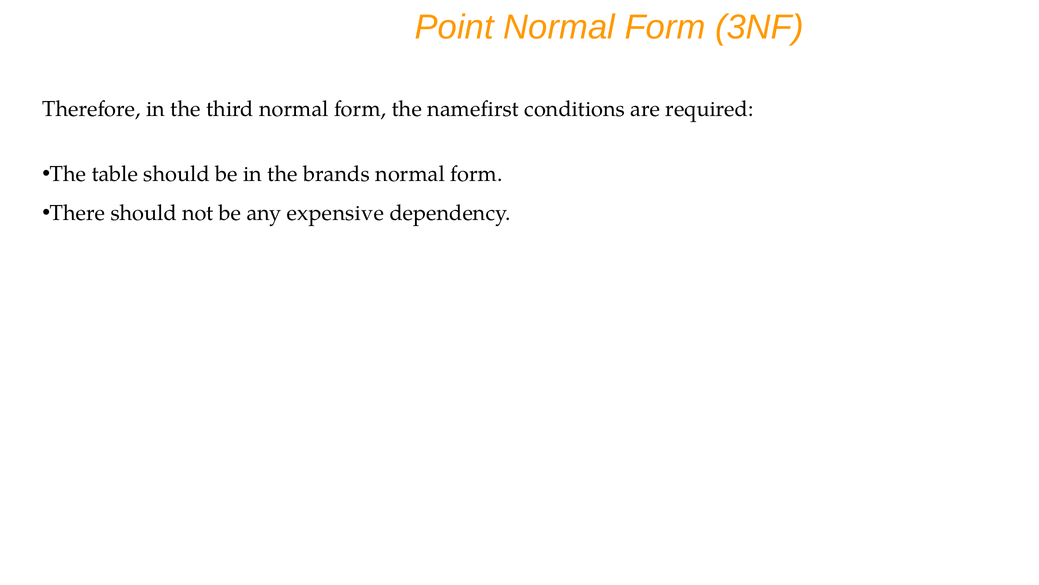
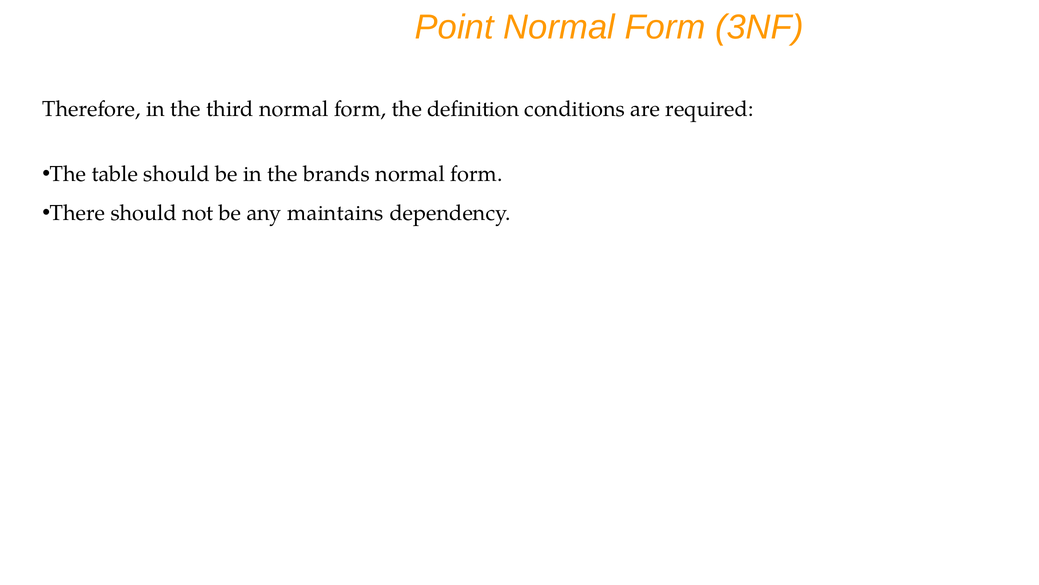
namefirst: namefirst -> definition
expensive: expensive -> maintains
